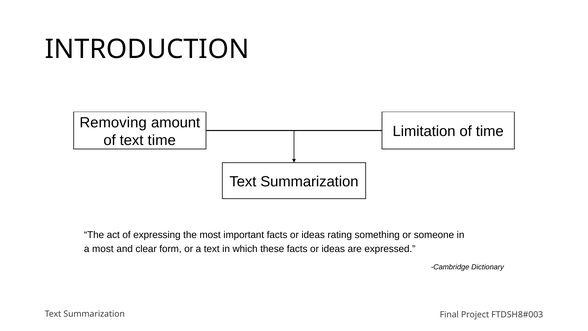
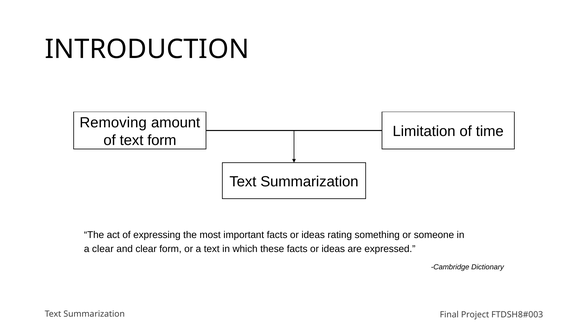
text time: time -> form
a most: most -> clear
